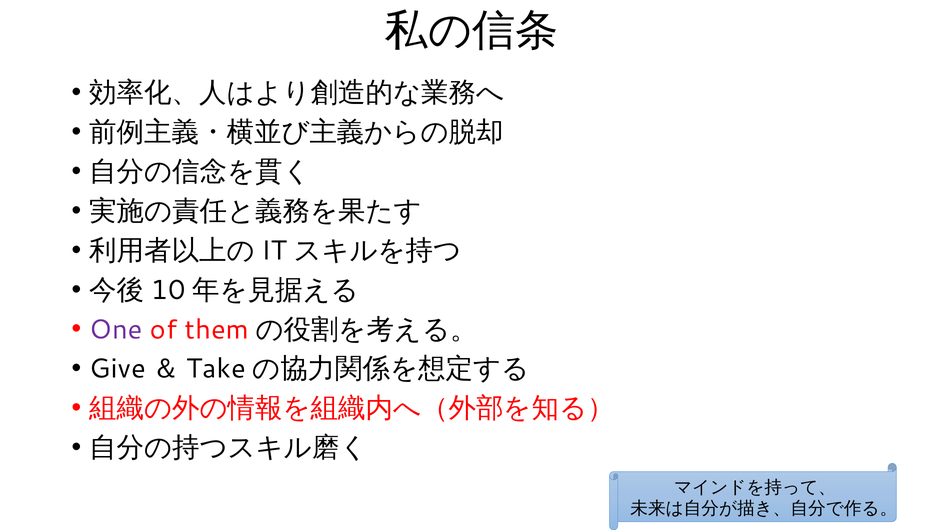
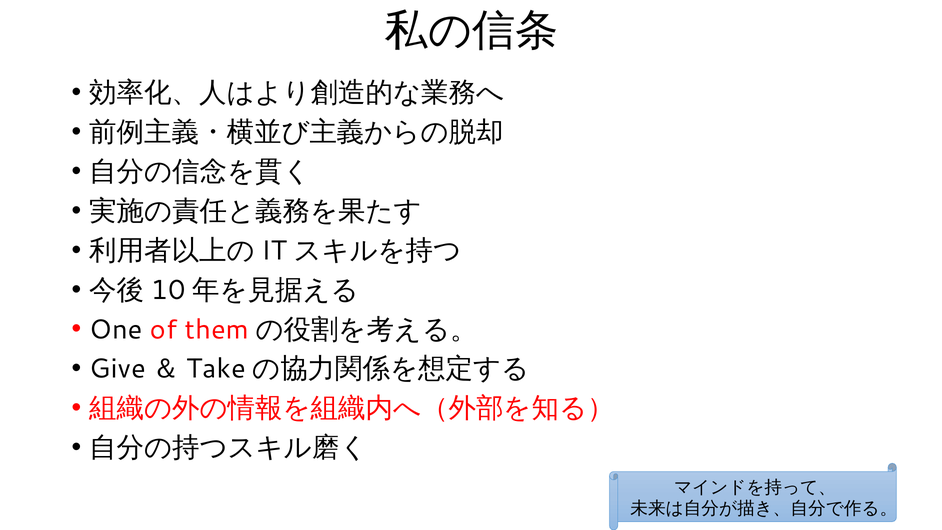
One colour: purple -> black
